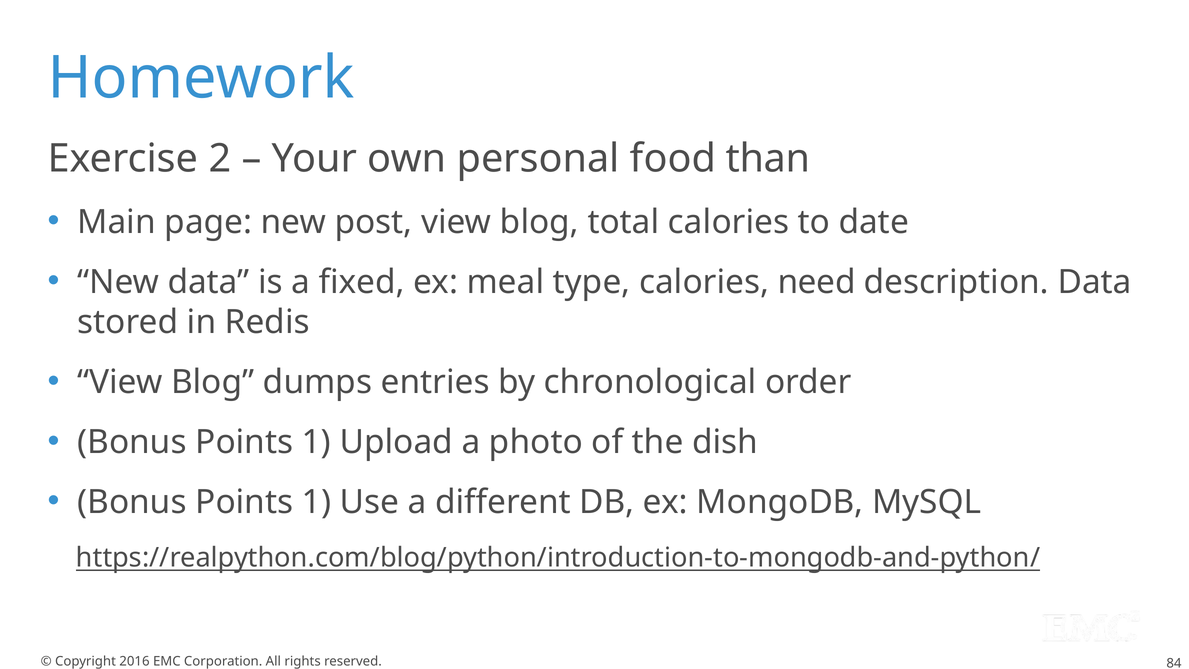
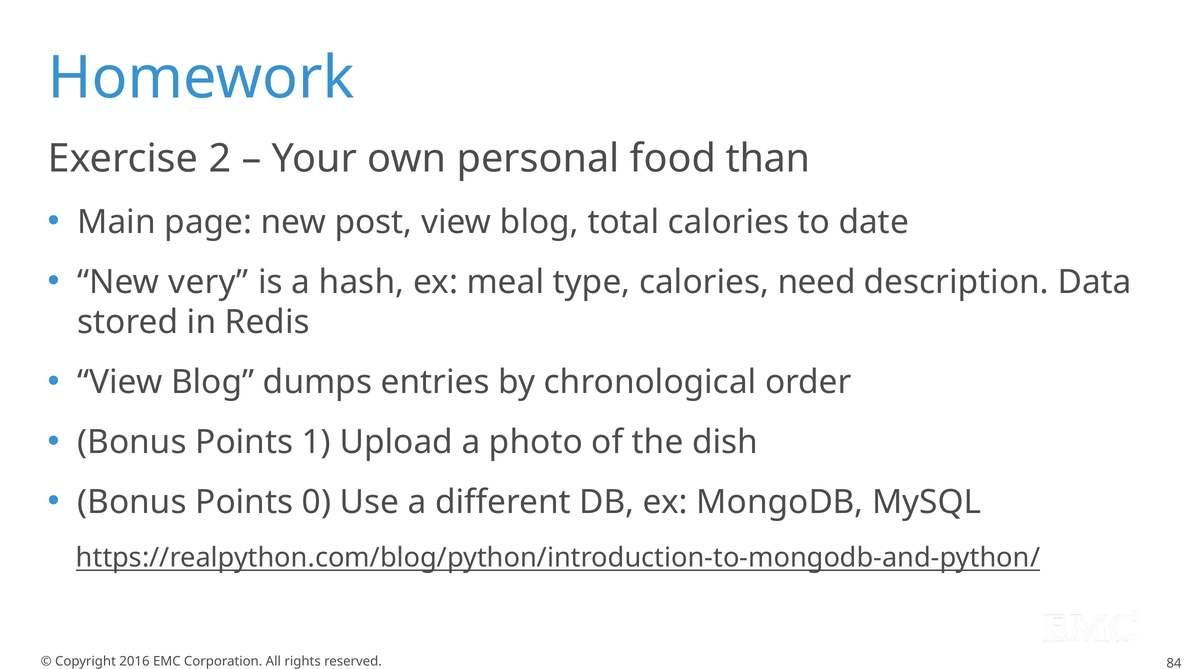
New data: data -> very
fixed: fixed -> hash
1 at (317, 502): 1 -> 0
